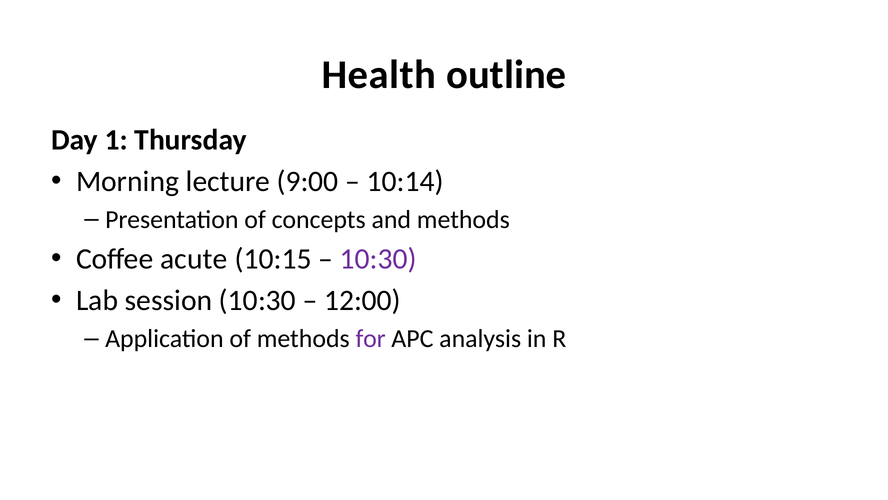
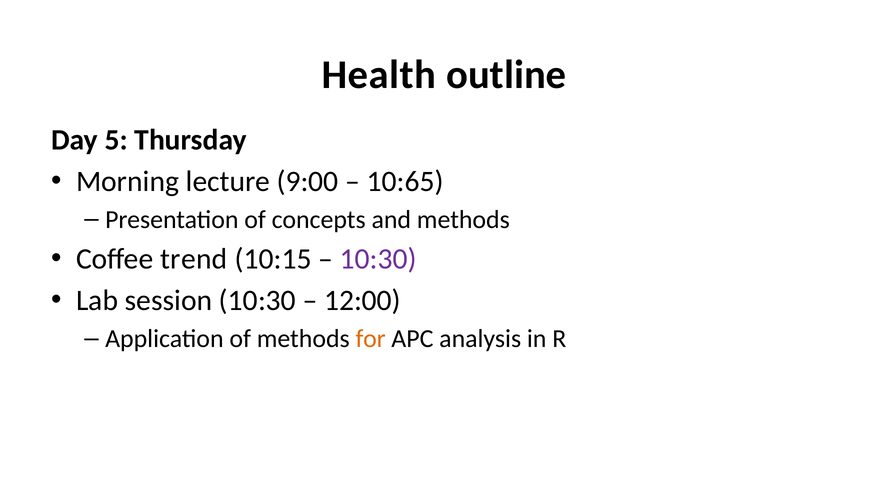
1: 1 -> 5
10:14: 10:14 -> 10:65
acute: acute -> trend
for colour: purple -> orange
